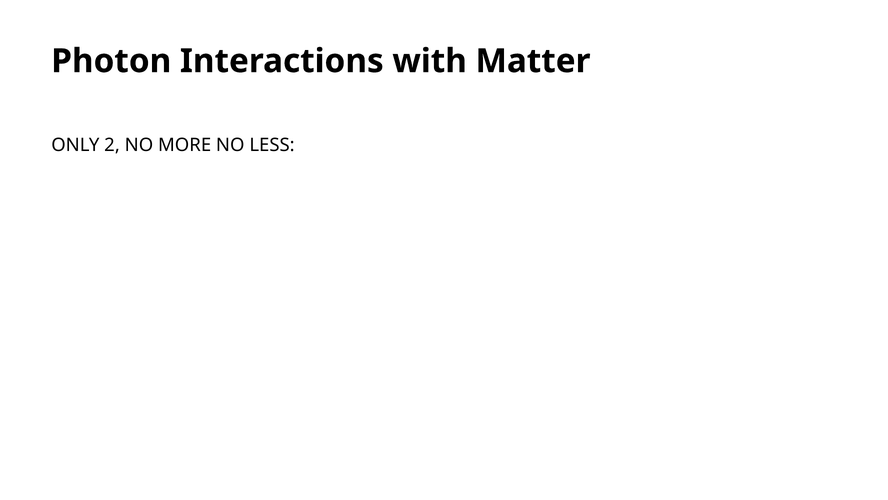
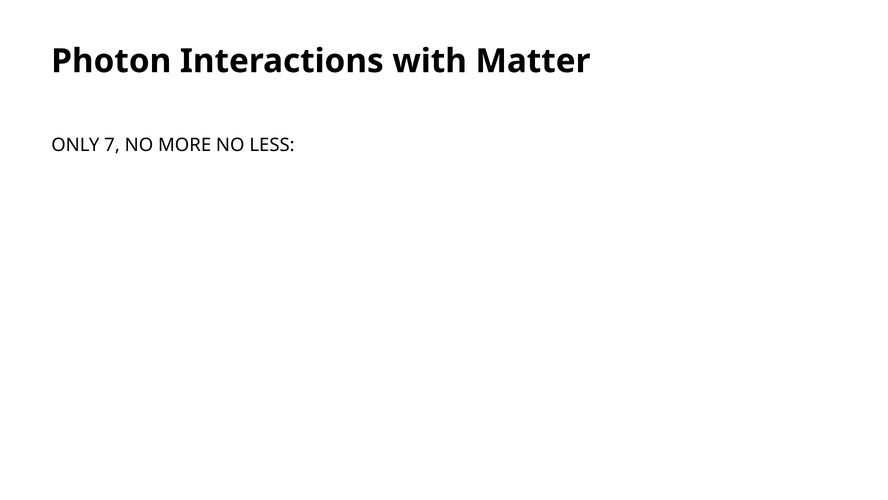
2: 2 -> 7
